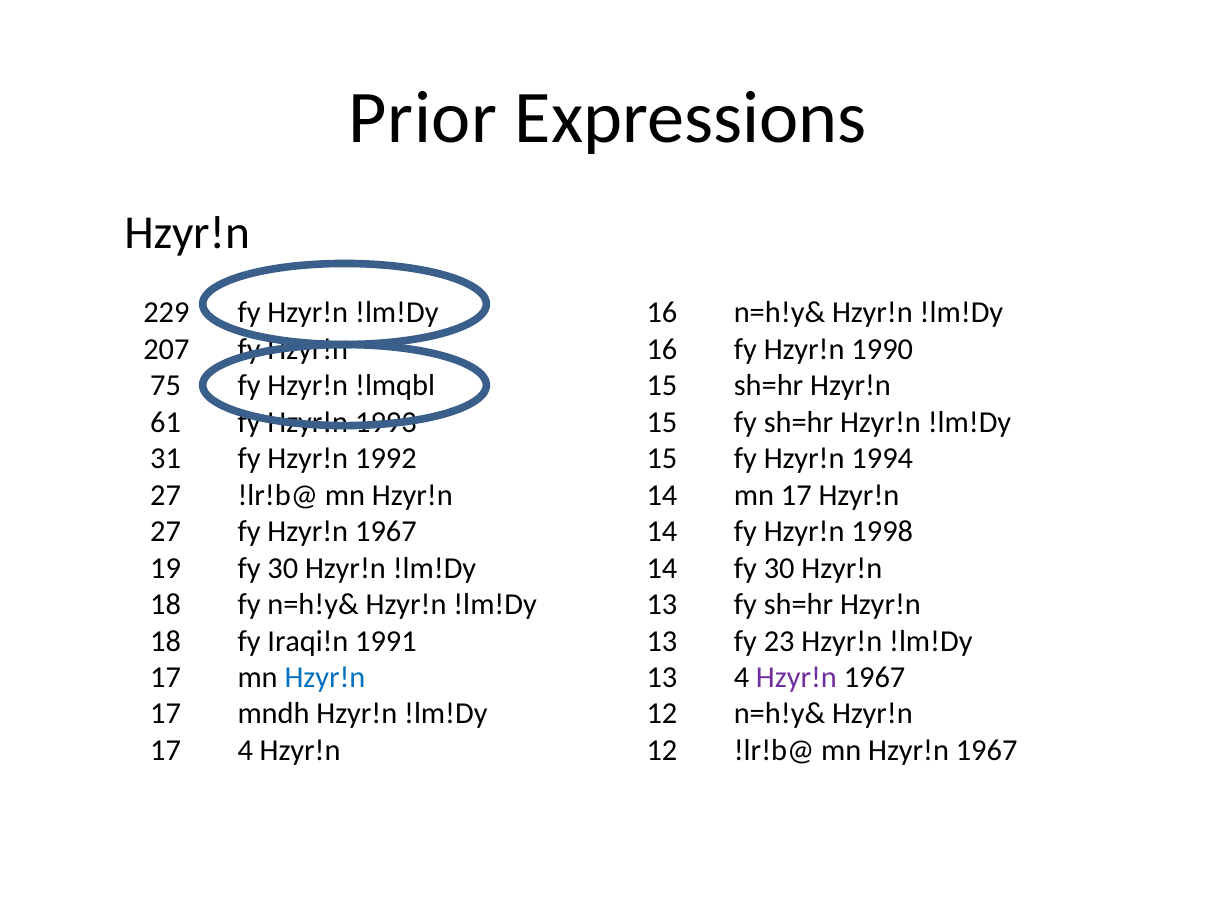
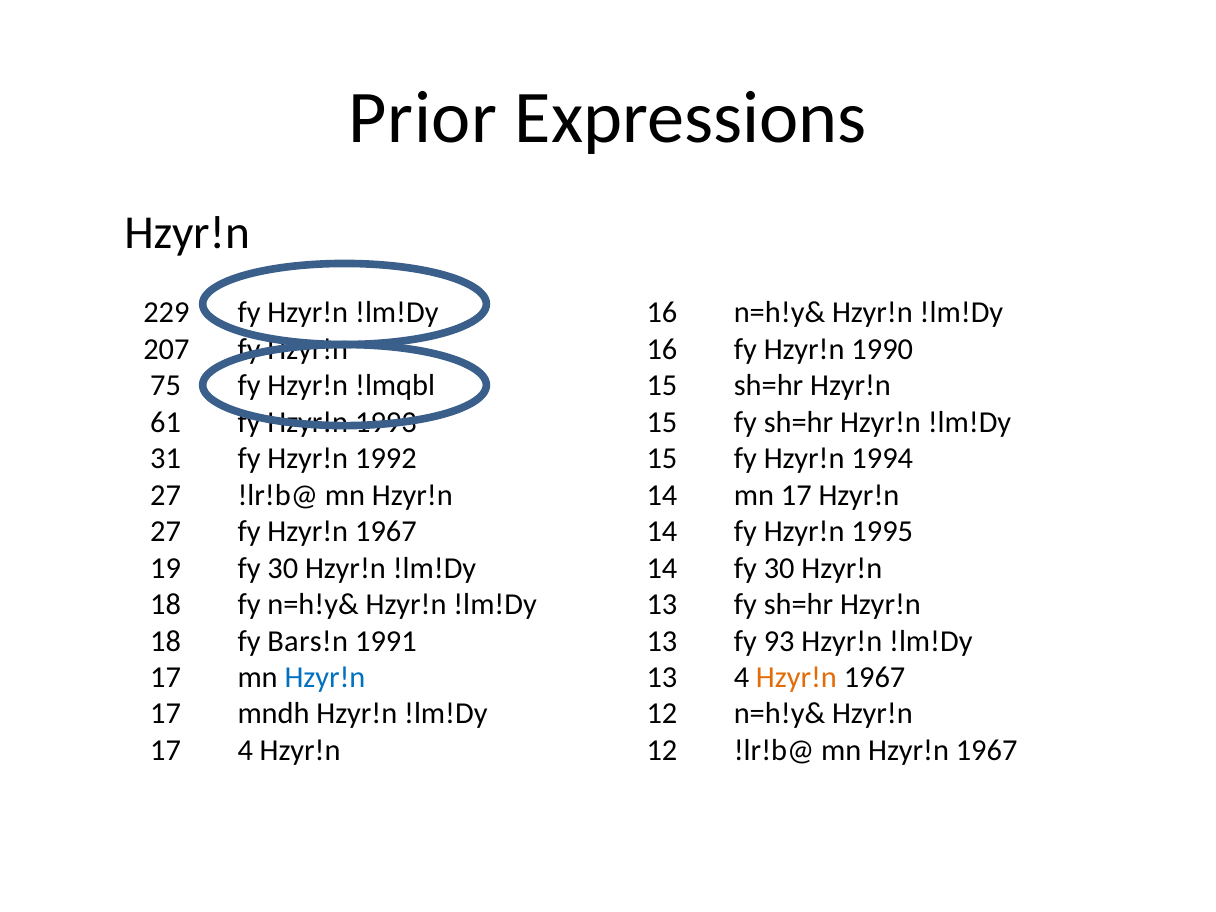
1998: 1998 -> 1995
Iraqi!n: Iraqi!n -> Bars!n
23: 23 -> 93
Hzyr!n at (796, 677) colour: purple -> orange
